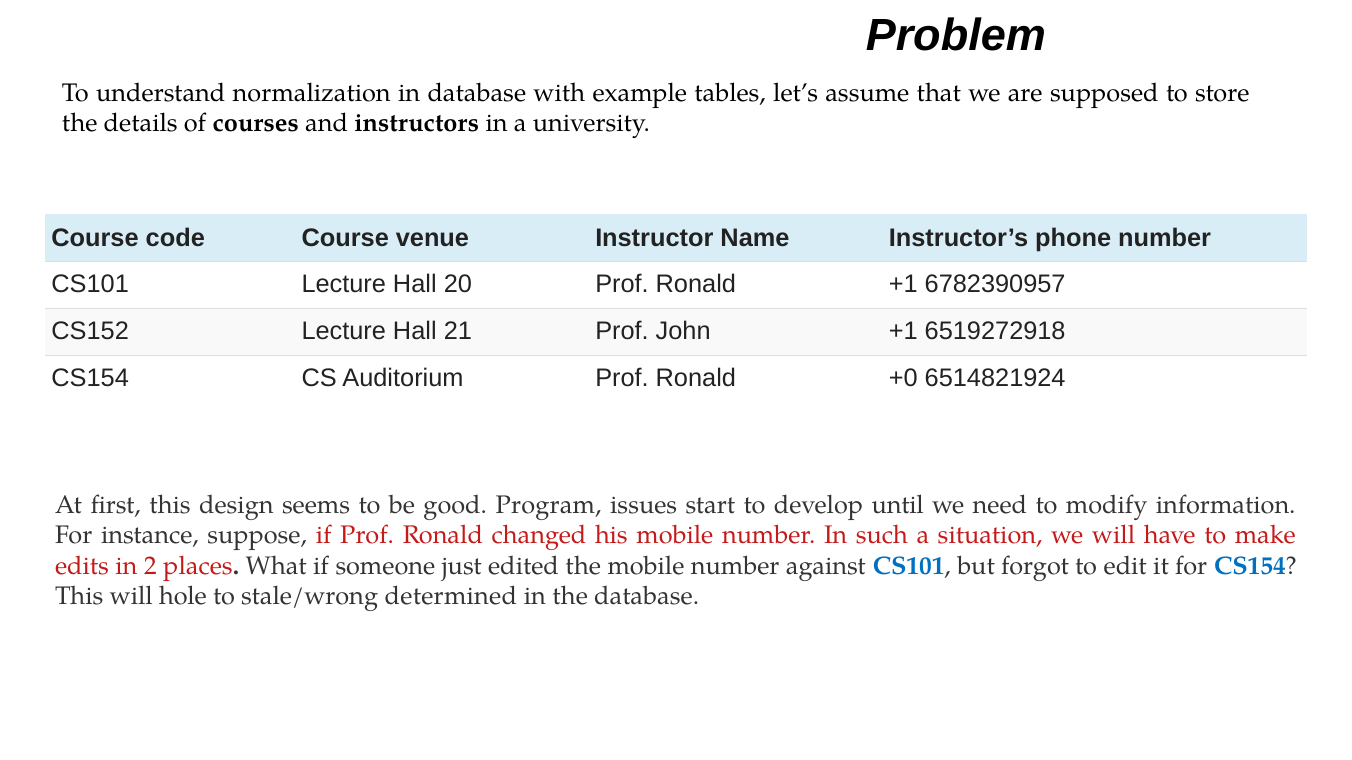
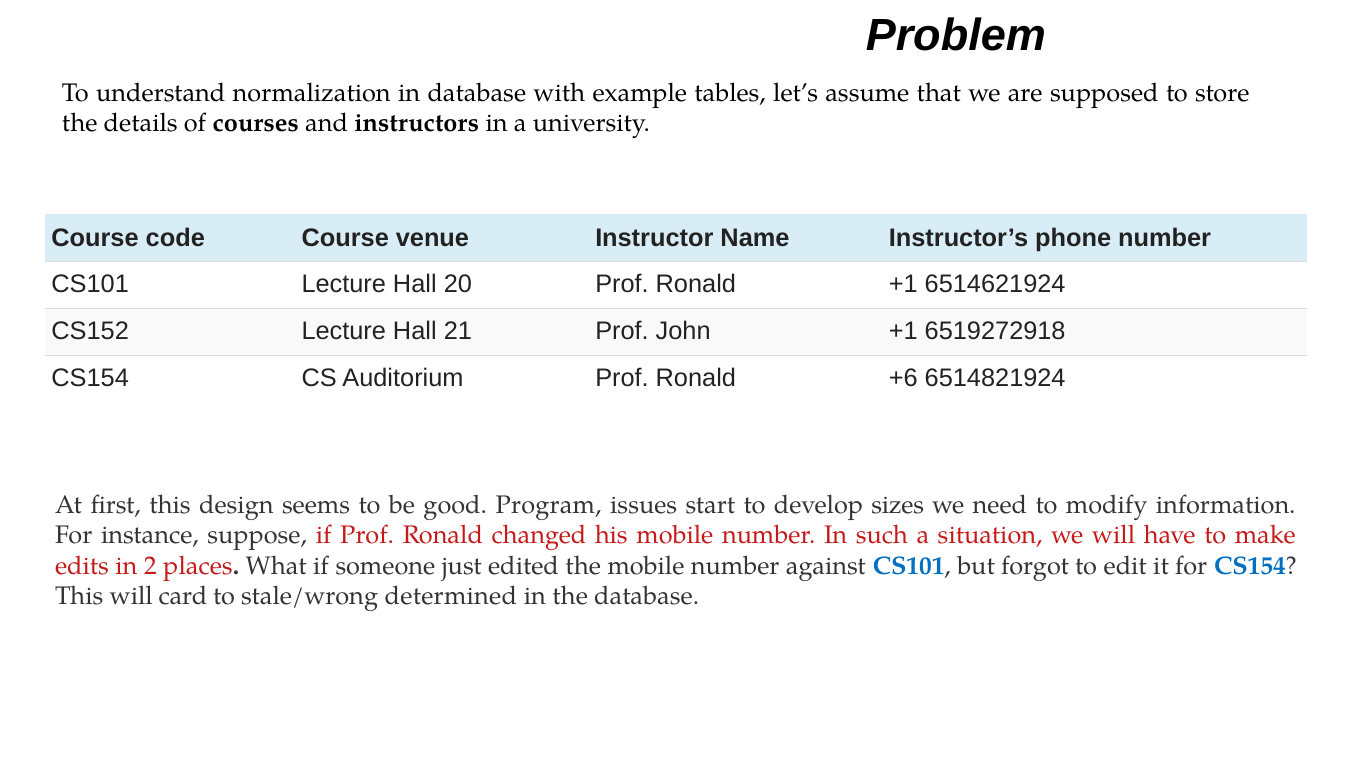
6782390957: 6782390957 -> 6514621924
+0: +0 -> +6
until: until -> sizes
hole: hole -> card
